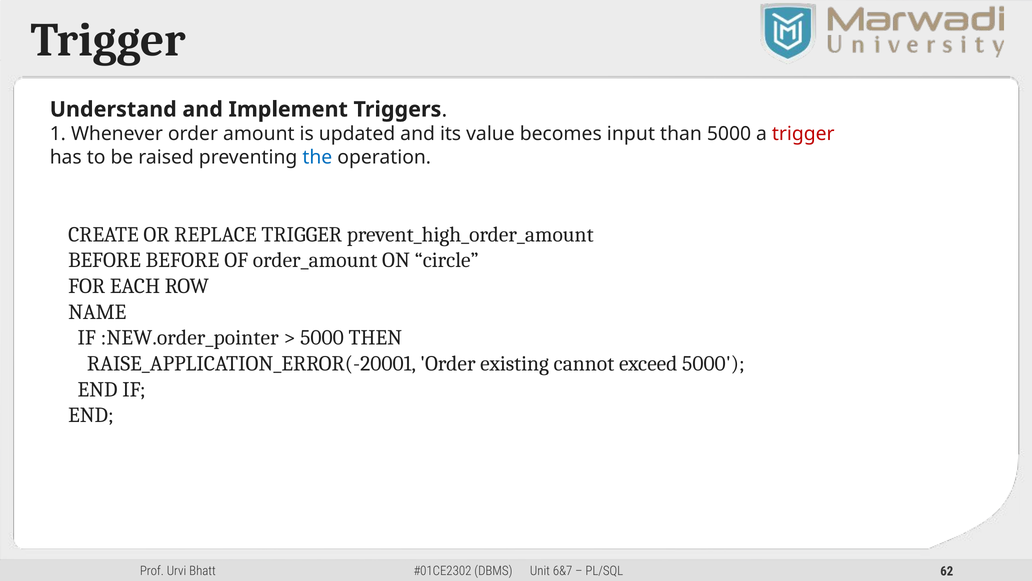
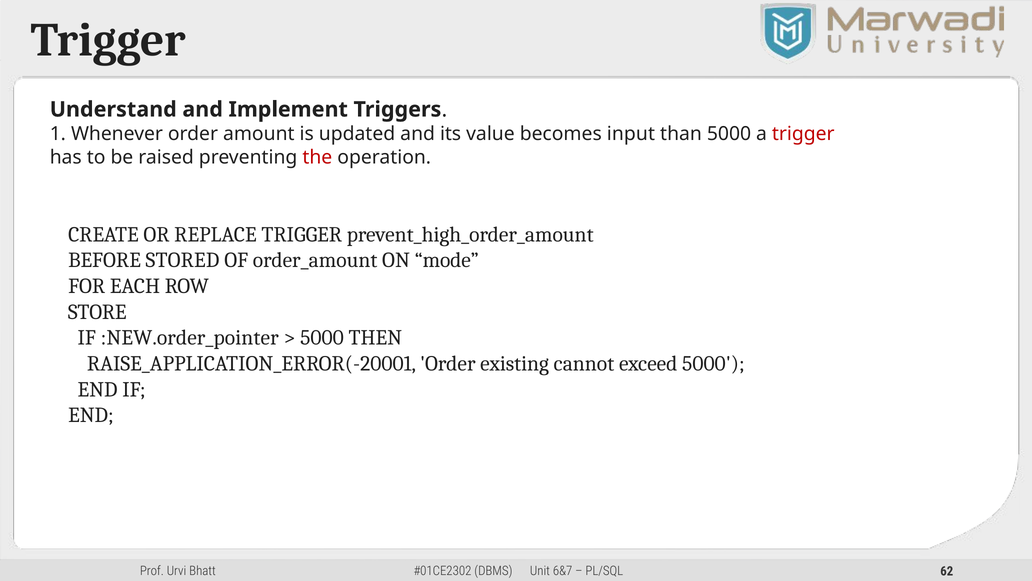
the colour: blue -> red
BEFORE BEFORE: BEFORE -> STORED
circle: circle -> mode
NAME: NAME -> STORE
